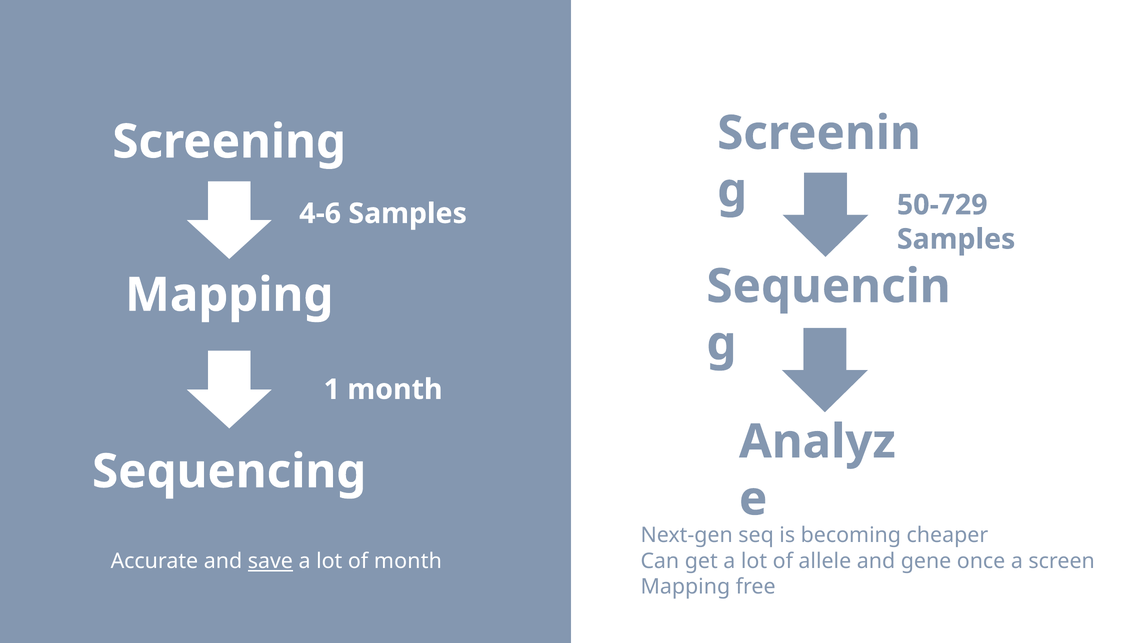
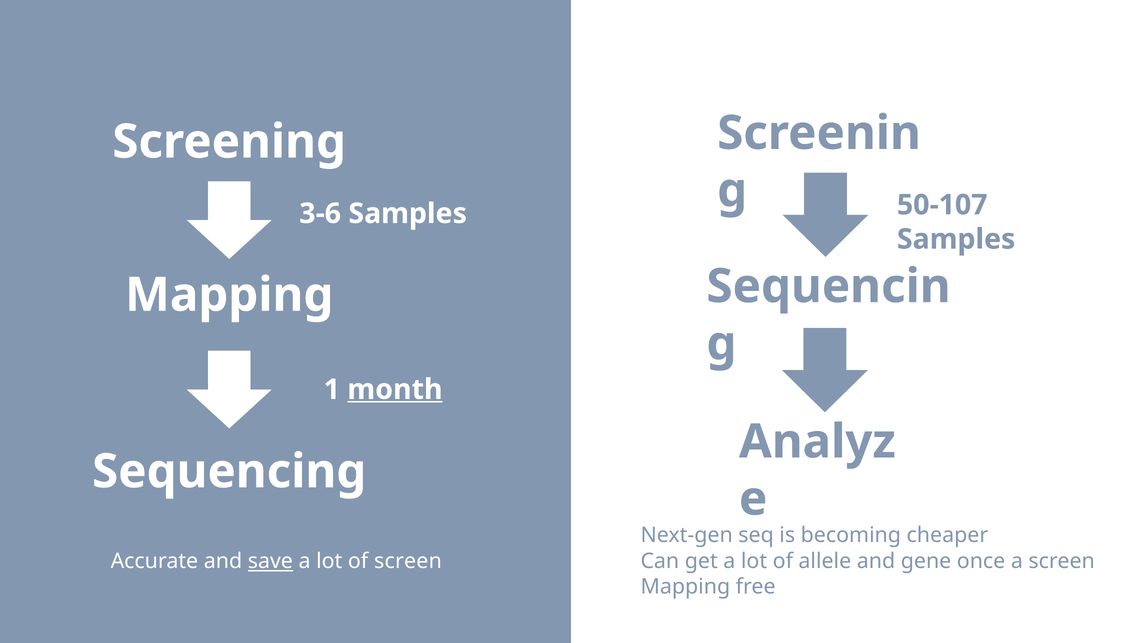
50-729: 50-729 -> 50-107
4-6: 4-6 -> 3-6
month at (395, 389) underline: none -> present
of month: month -> screen
